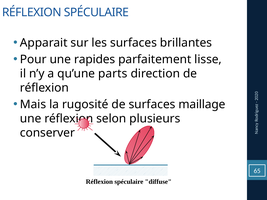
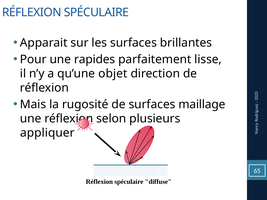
parts: parts -> objet
conserver: conserver -> appliquer
